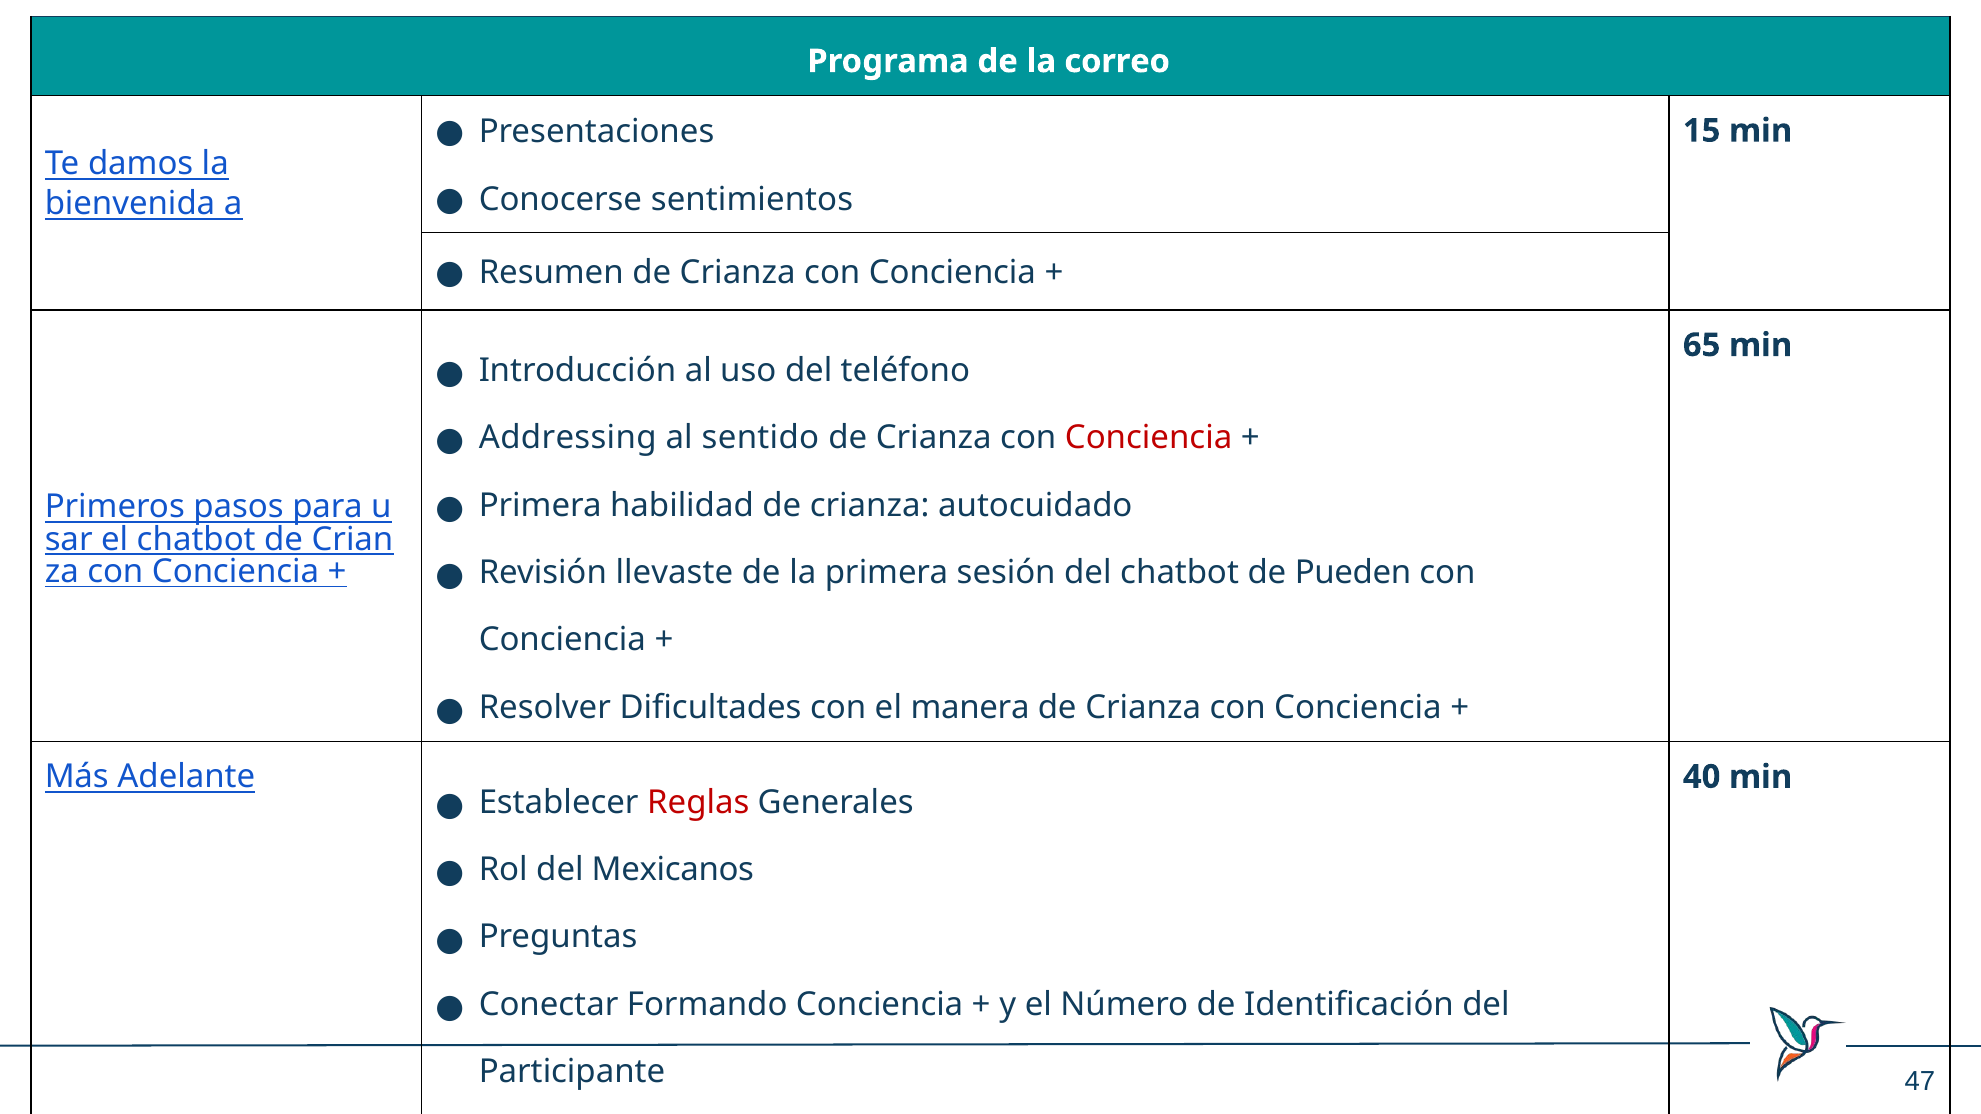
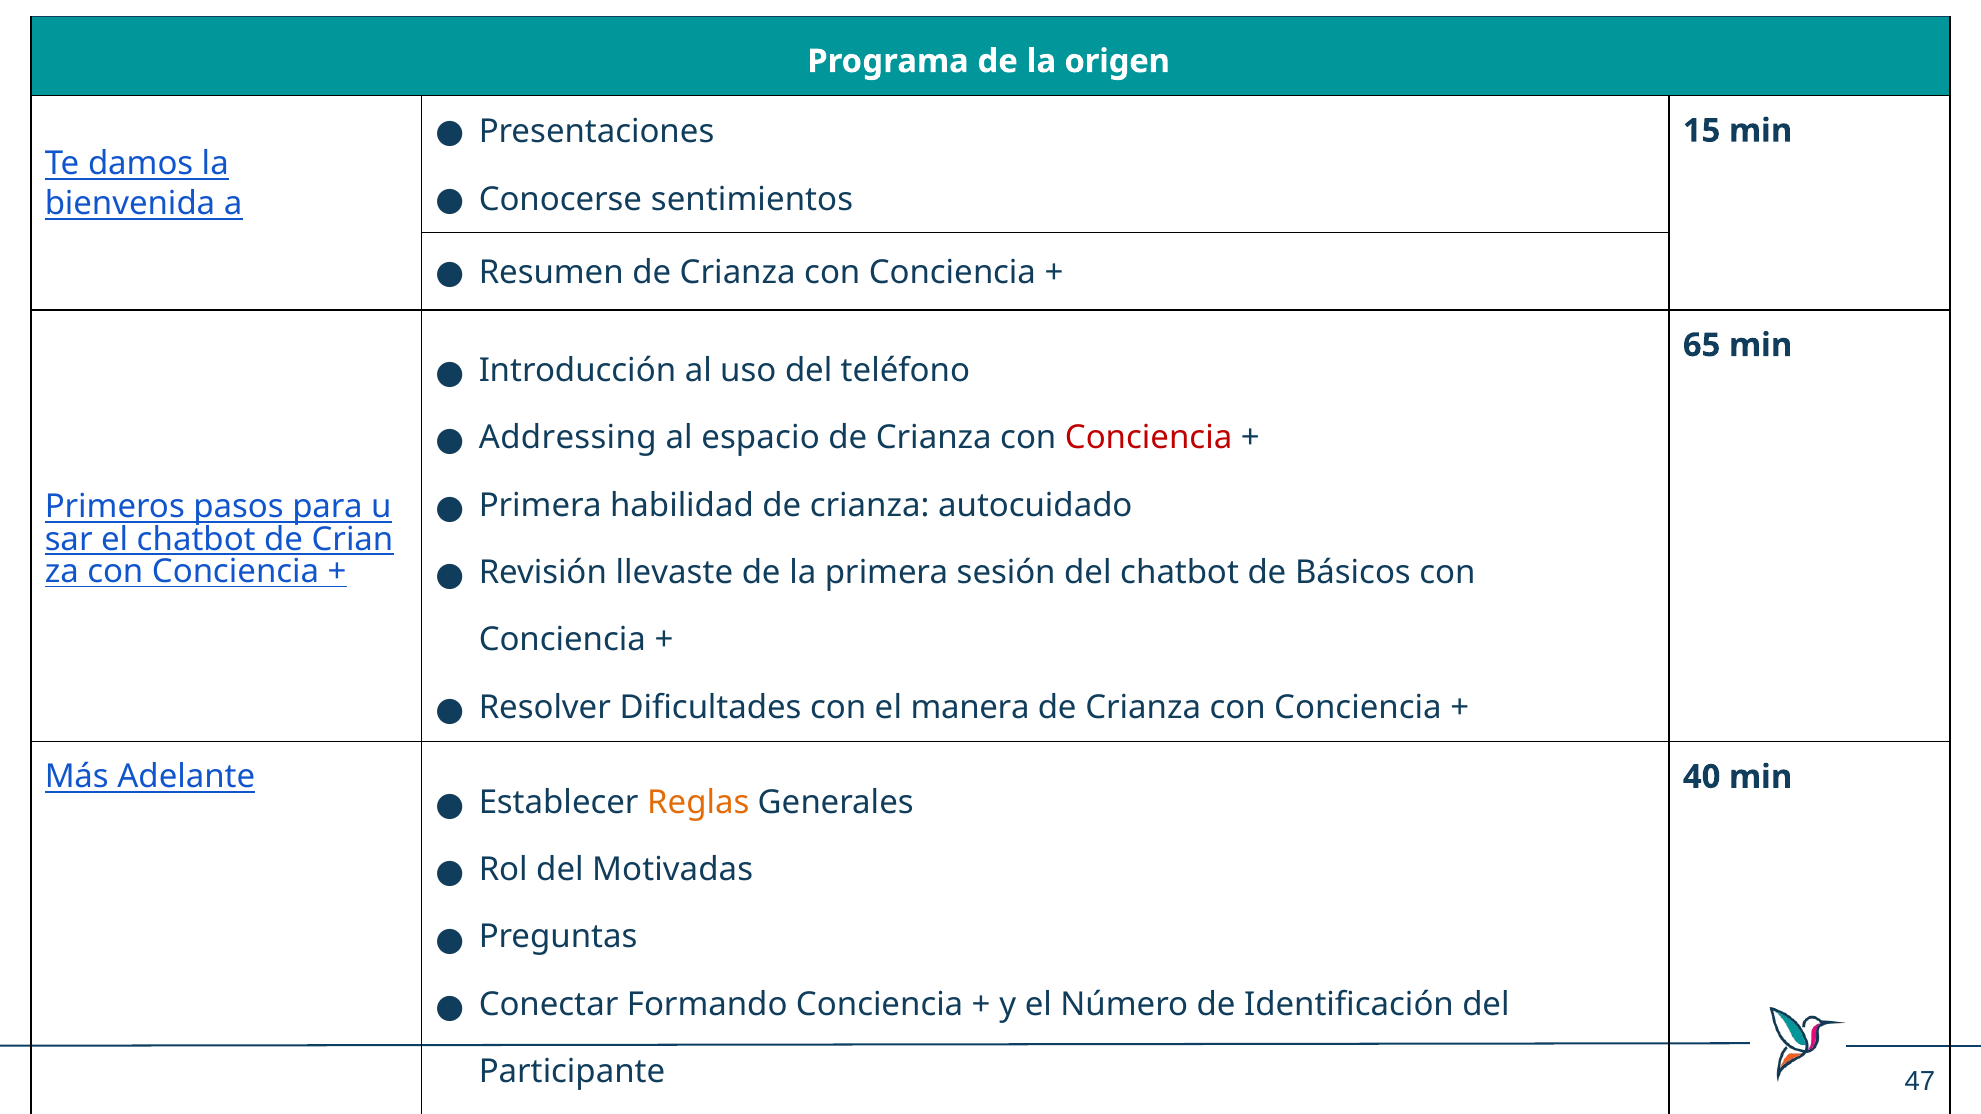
correo: correo -> origen
sentido: sentido -> espacio
Pueden: Pueden -> Básicos
Reglas colour: red -> orange
Mexicanos: Mexicanos -> Motivadas
